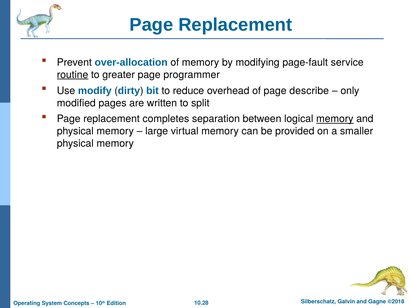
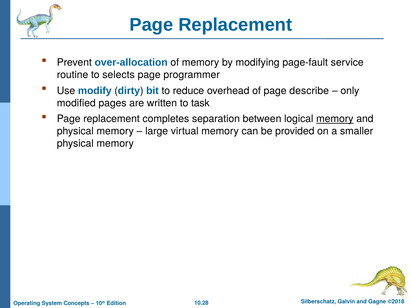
routine underline: present -> none
greater: greater -> selects
split: split -> task
